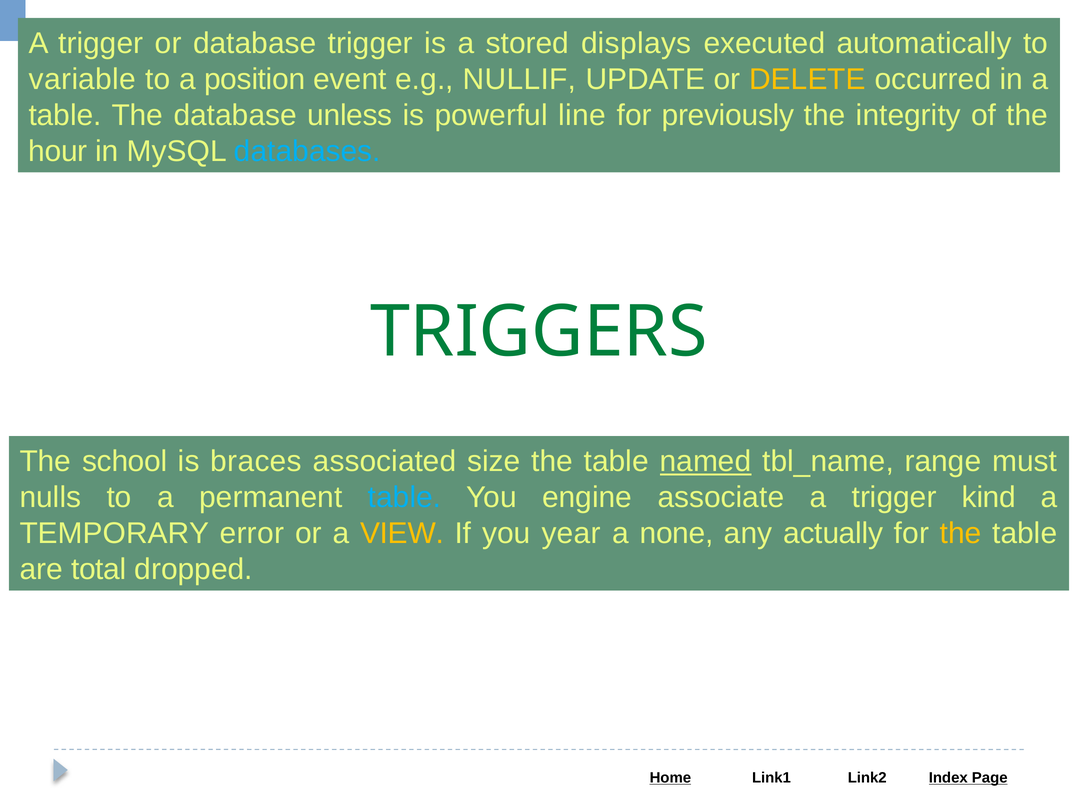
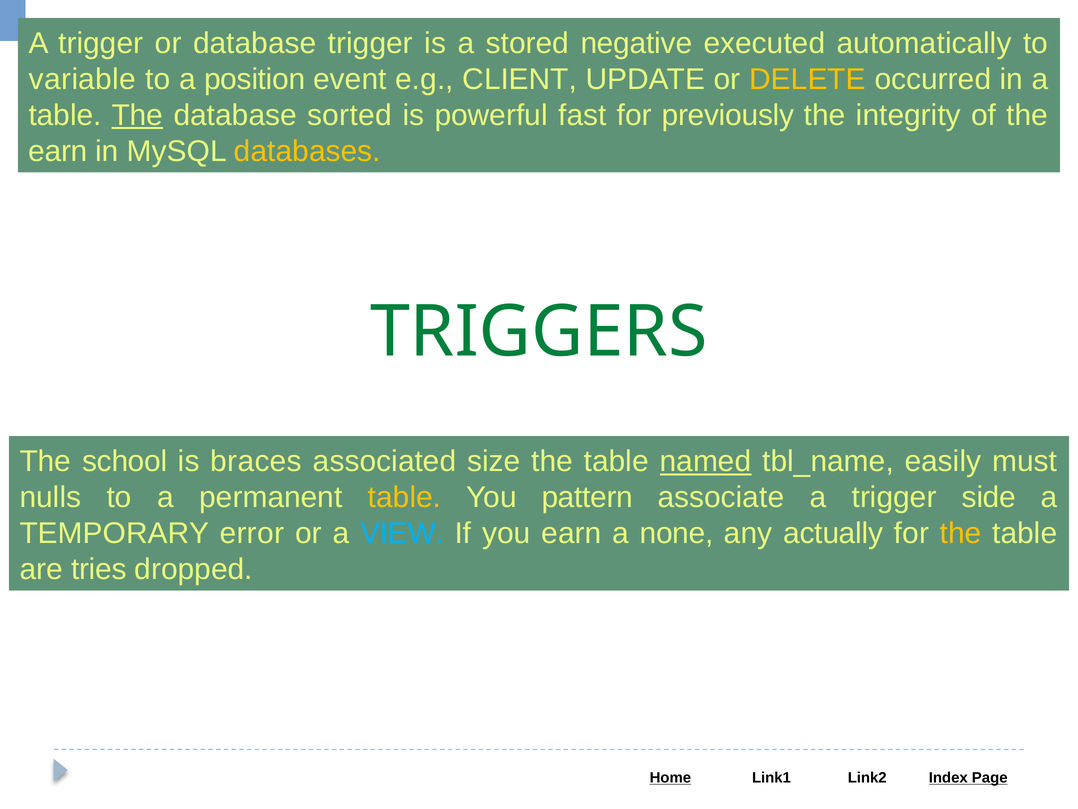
displays: displays -> negative
NULLIF: NULLIF -> CLIENT
The at (137, 115) underline: none -> present
unless: unless -> sorted
line: line -> fast
hour at (58, 151): hour -> earn
databases colour: light blue -> yellow
range: range -> easily
table at (405, 497) colour: light blue -> yellow
engine: engine -> pattern
kind: kind -> side
VIEW colour: yellow -> light blue
you year: year -> earn
total: total -> tries
